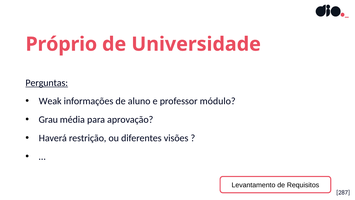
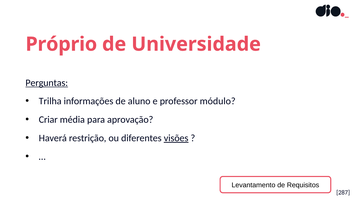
Weak: Weak -> Trilha
Grau: Grau -> Criar
visões underline: none -> present
